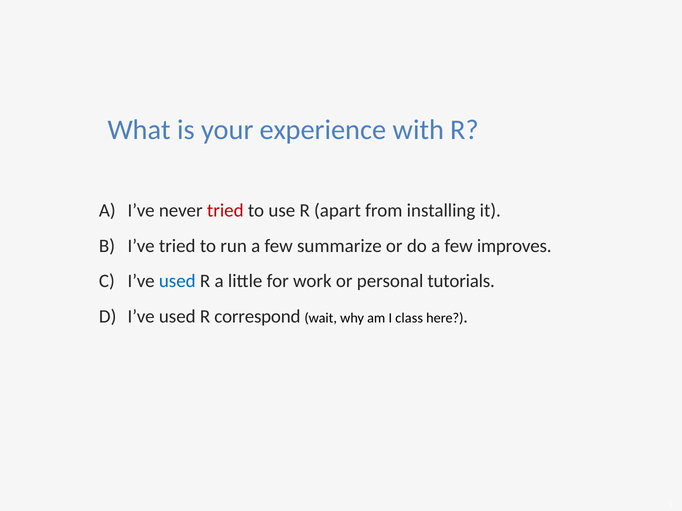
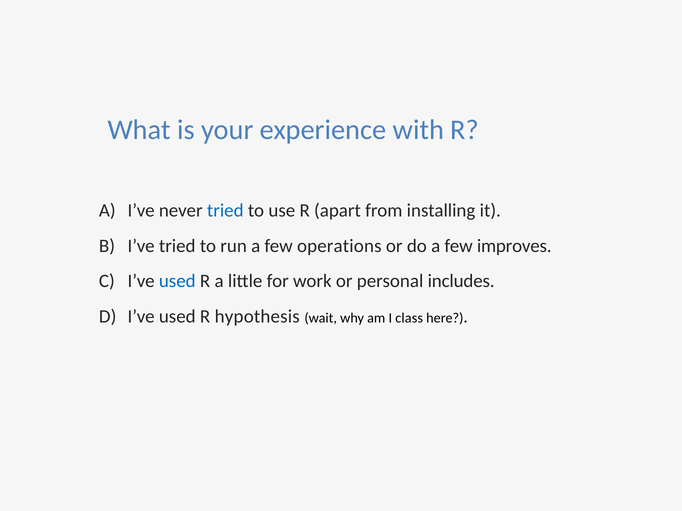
tried at (225, 211) colour: red -> blue
summarize: summarize -> operations
tutorials: tutorials -> includes
correspond: correspond -> hypothesis
